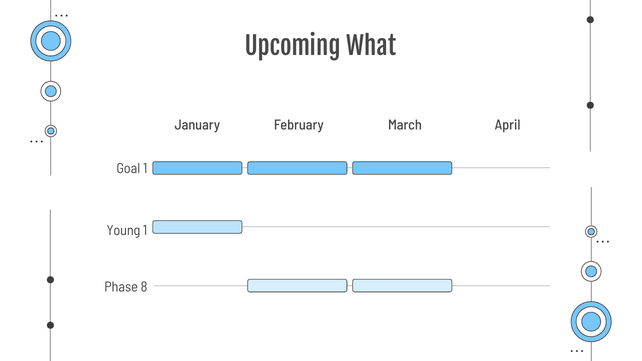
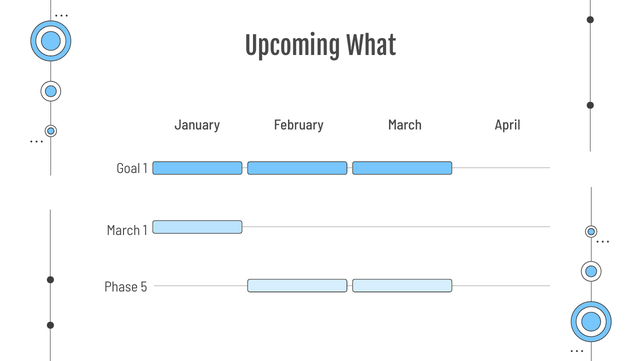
Young at (123, 231): Young -> March
8: 8 -> 5
